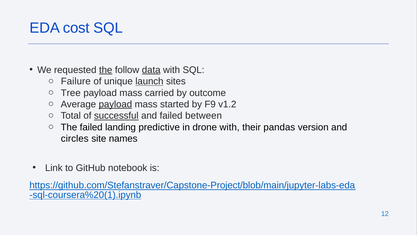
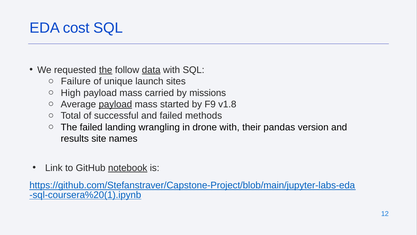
launch underline: present -> none
Tree: Tree -> High
outcome: outcome -> missions
v1.2: v1.2 -> v1.8
successful underline: present -> none
between: between -> methods
predictive: predictive -> wrangling
circles: circles -> results
notebook underline: none -> present
